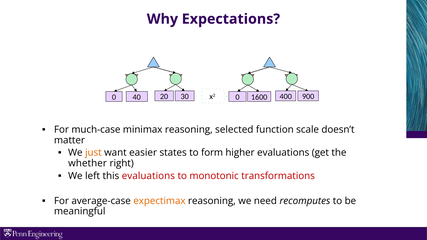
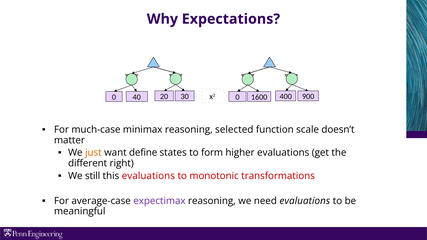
easier: easier -> define
whether: whether -> different
left: left -> still
expectimax colour: orange -> purple
need recomputes: recomputes -> evaluations
